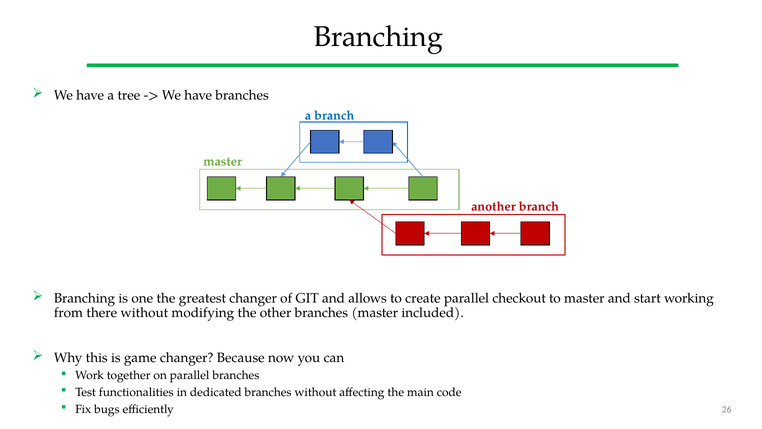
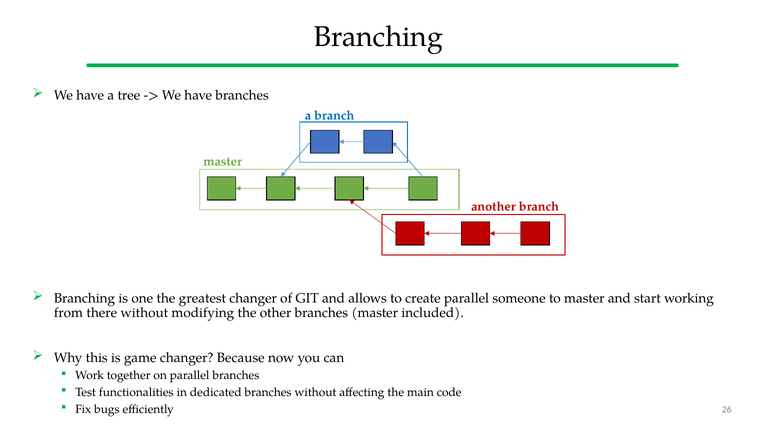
checkout: checkout -> someone
